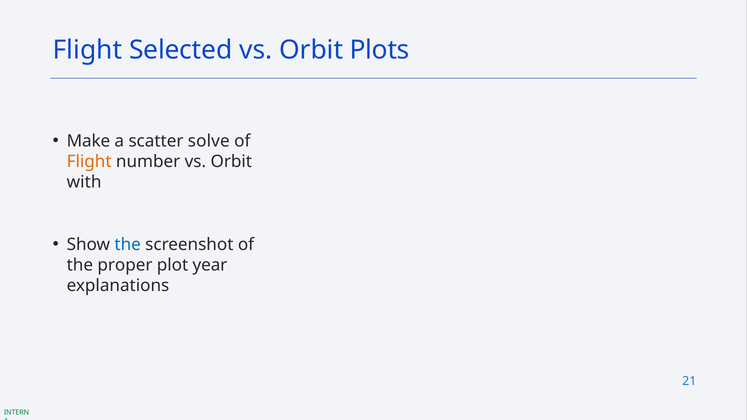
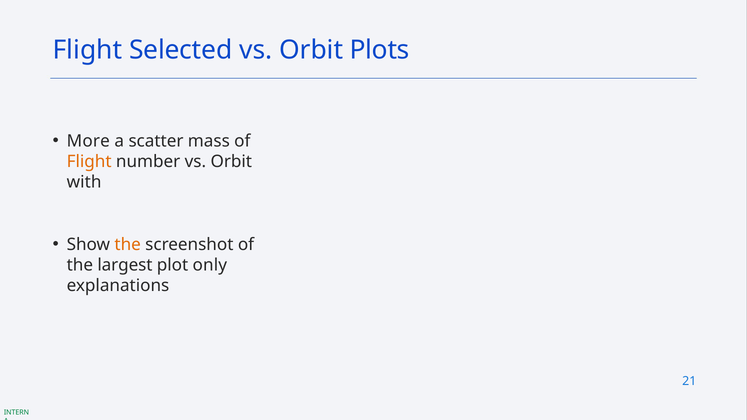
Make: Make -> More
solve: solve -> mass
the at (128, 245) colour: blue -> orange
proper: proper -> largest
year: year -> only
